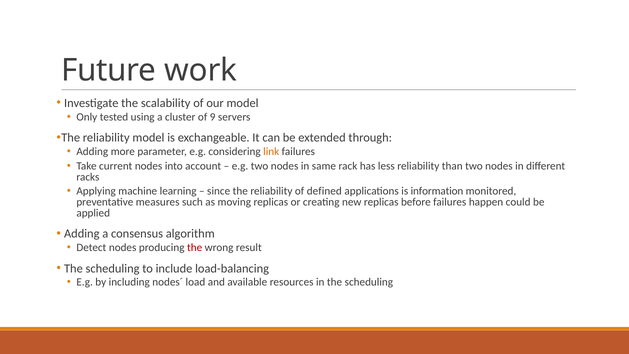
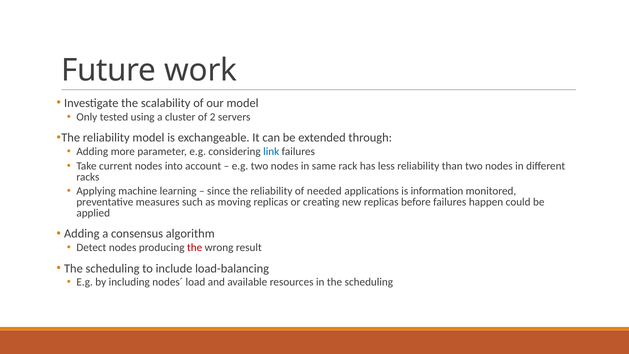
9: 9 -> 2
link colour: orange -> blue
defined: defined -> needed
